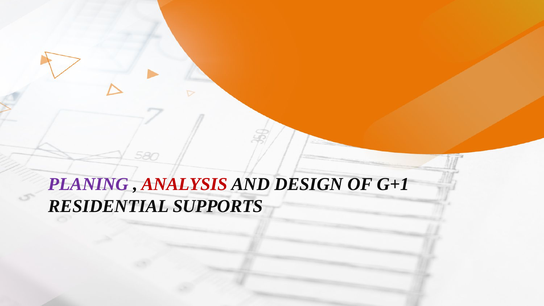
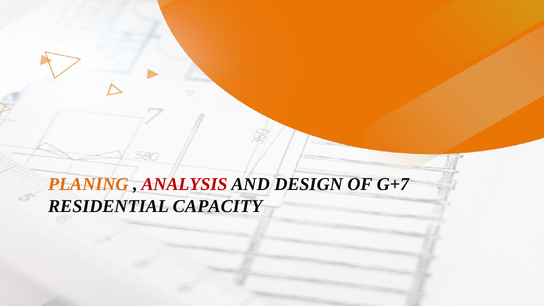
PLANING colour: purple -> orange
G+1: G+1 -> G+7
SUPPORTS: SUPPORTS -> CAPACITY
